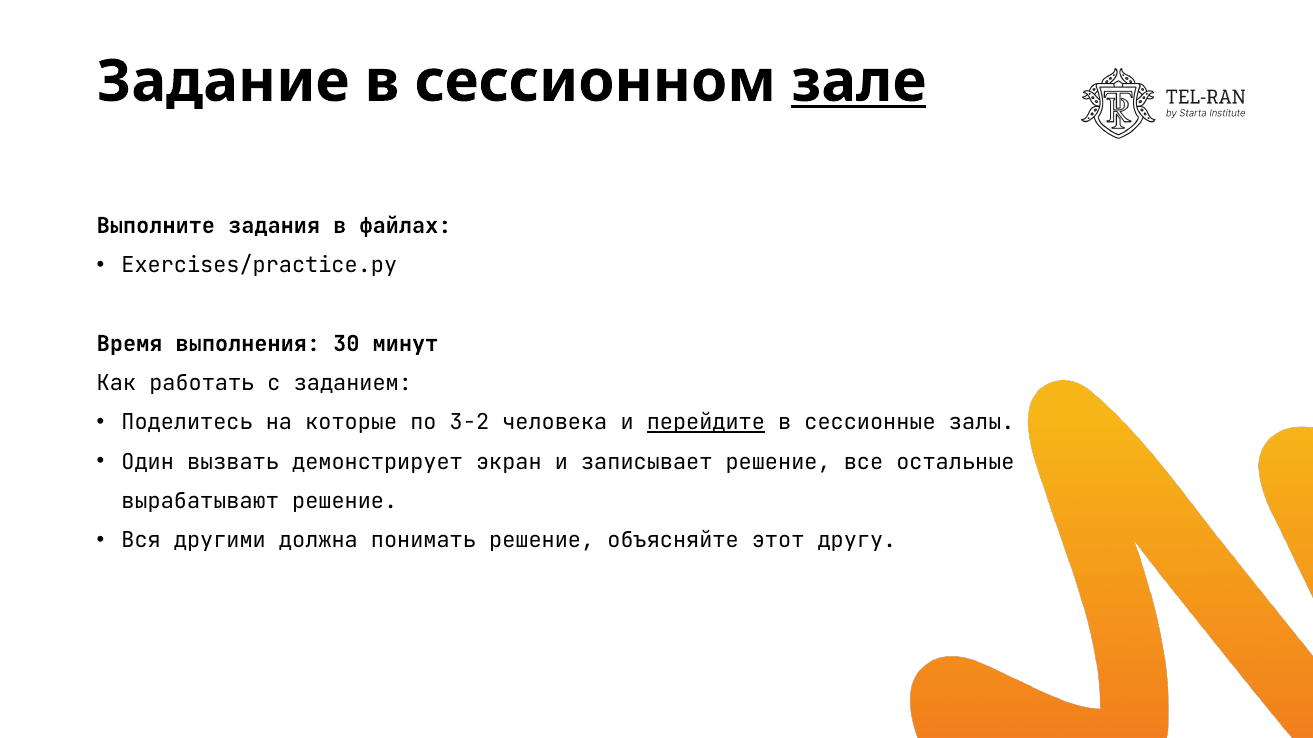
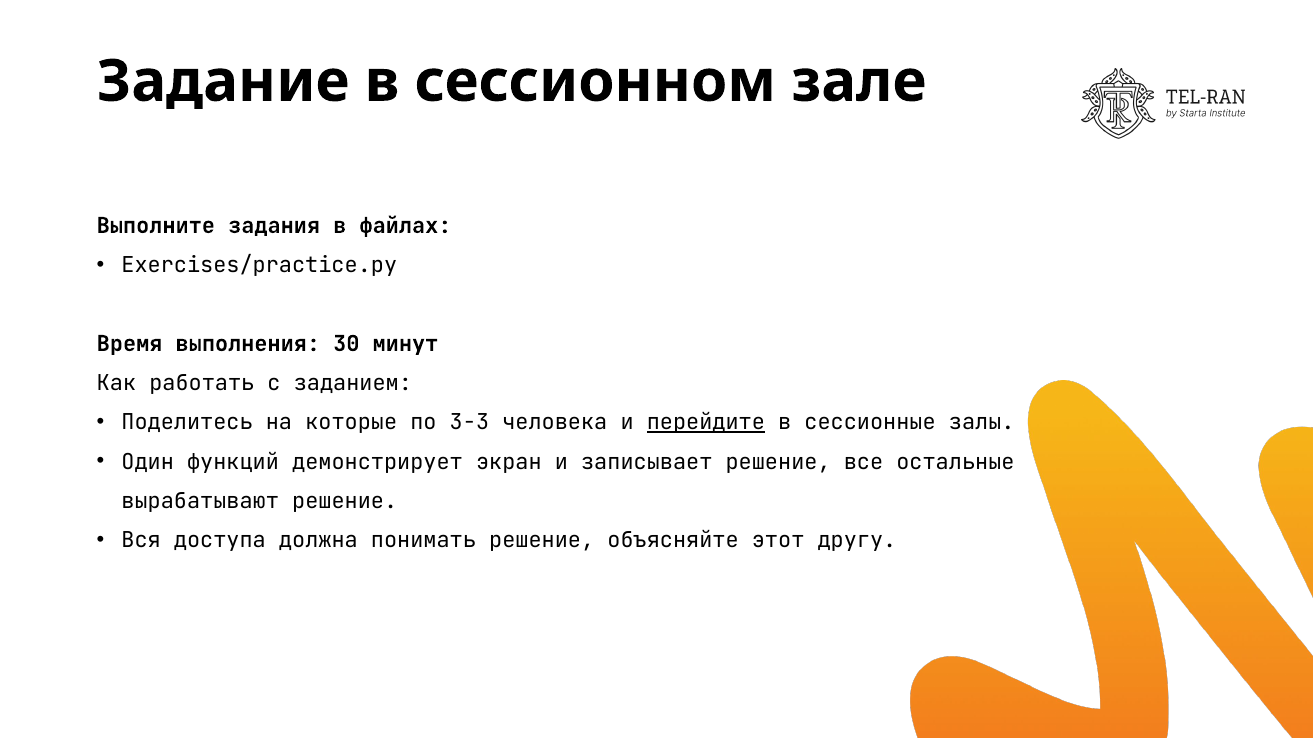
зале underline: present -> none
3-2: 3-2 -> 3-3
вызвать: вызвать -> функций
другими: другими -> доступа
